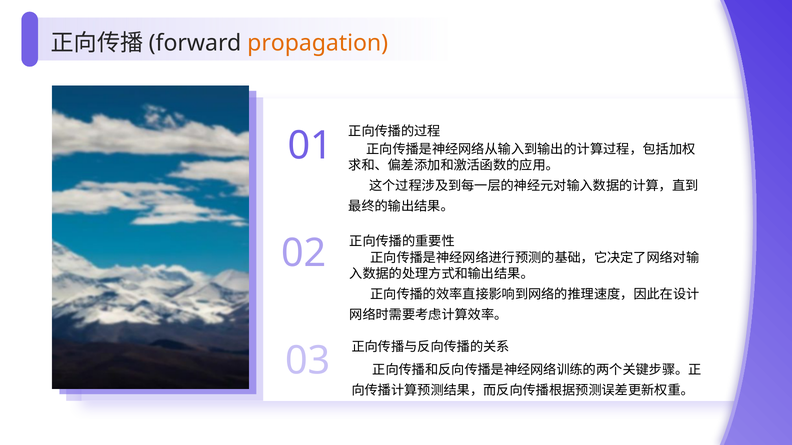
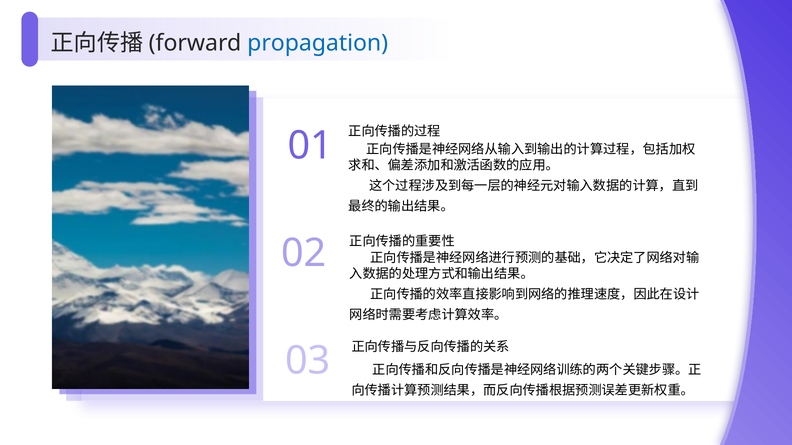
propagation colour: orange -> blue
